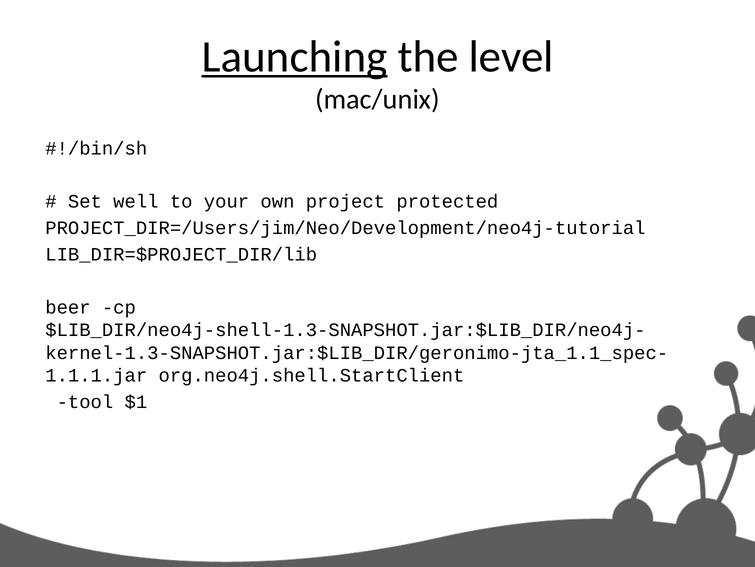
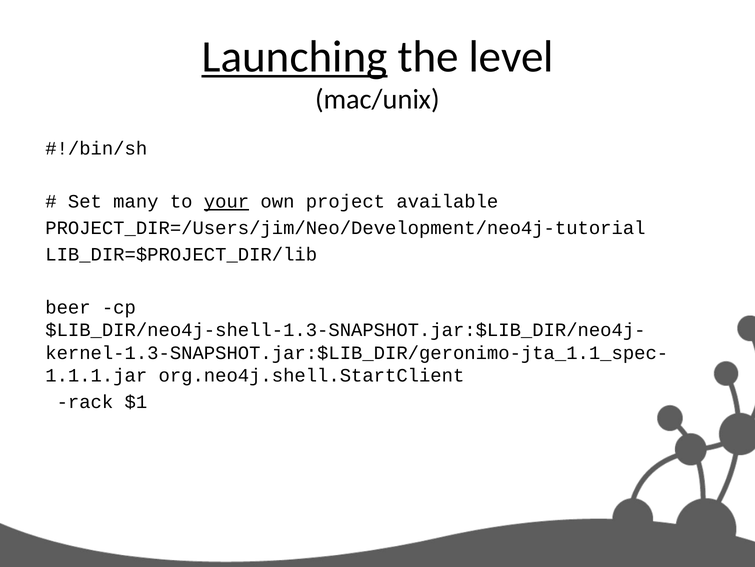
well: well -> many
your underline: none -> present
protected: protected -> available
tool: tool -> rack
